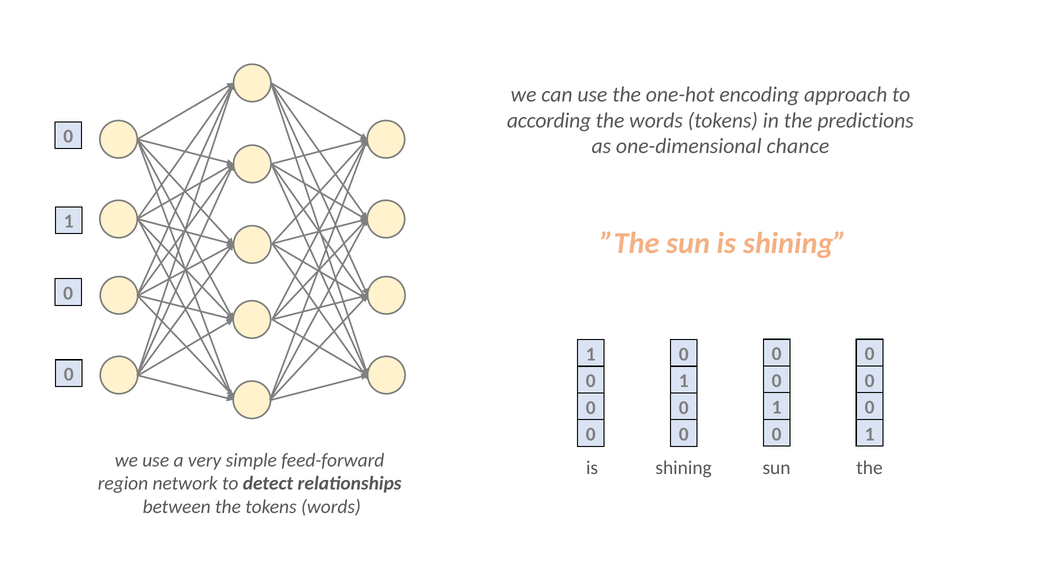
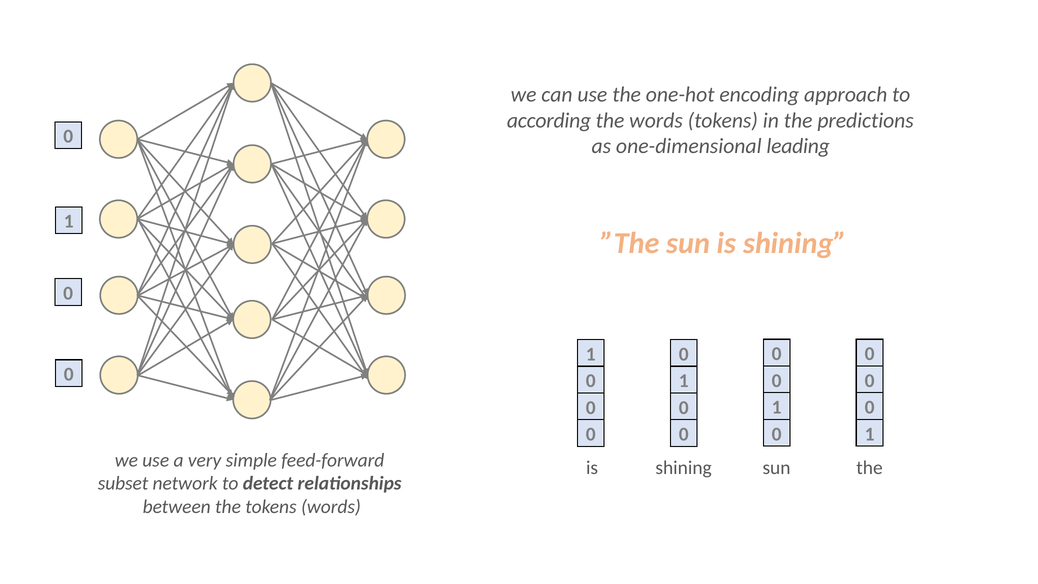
chance: chance -> leading
region: region -> subset
